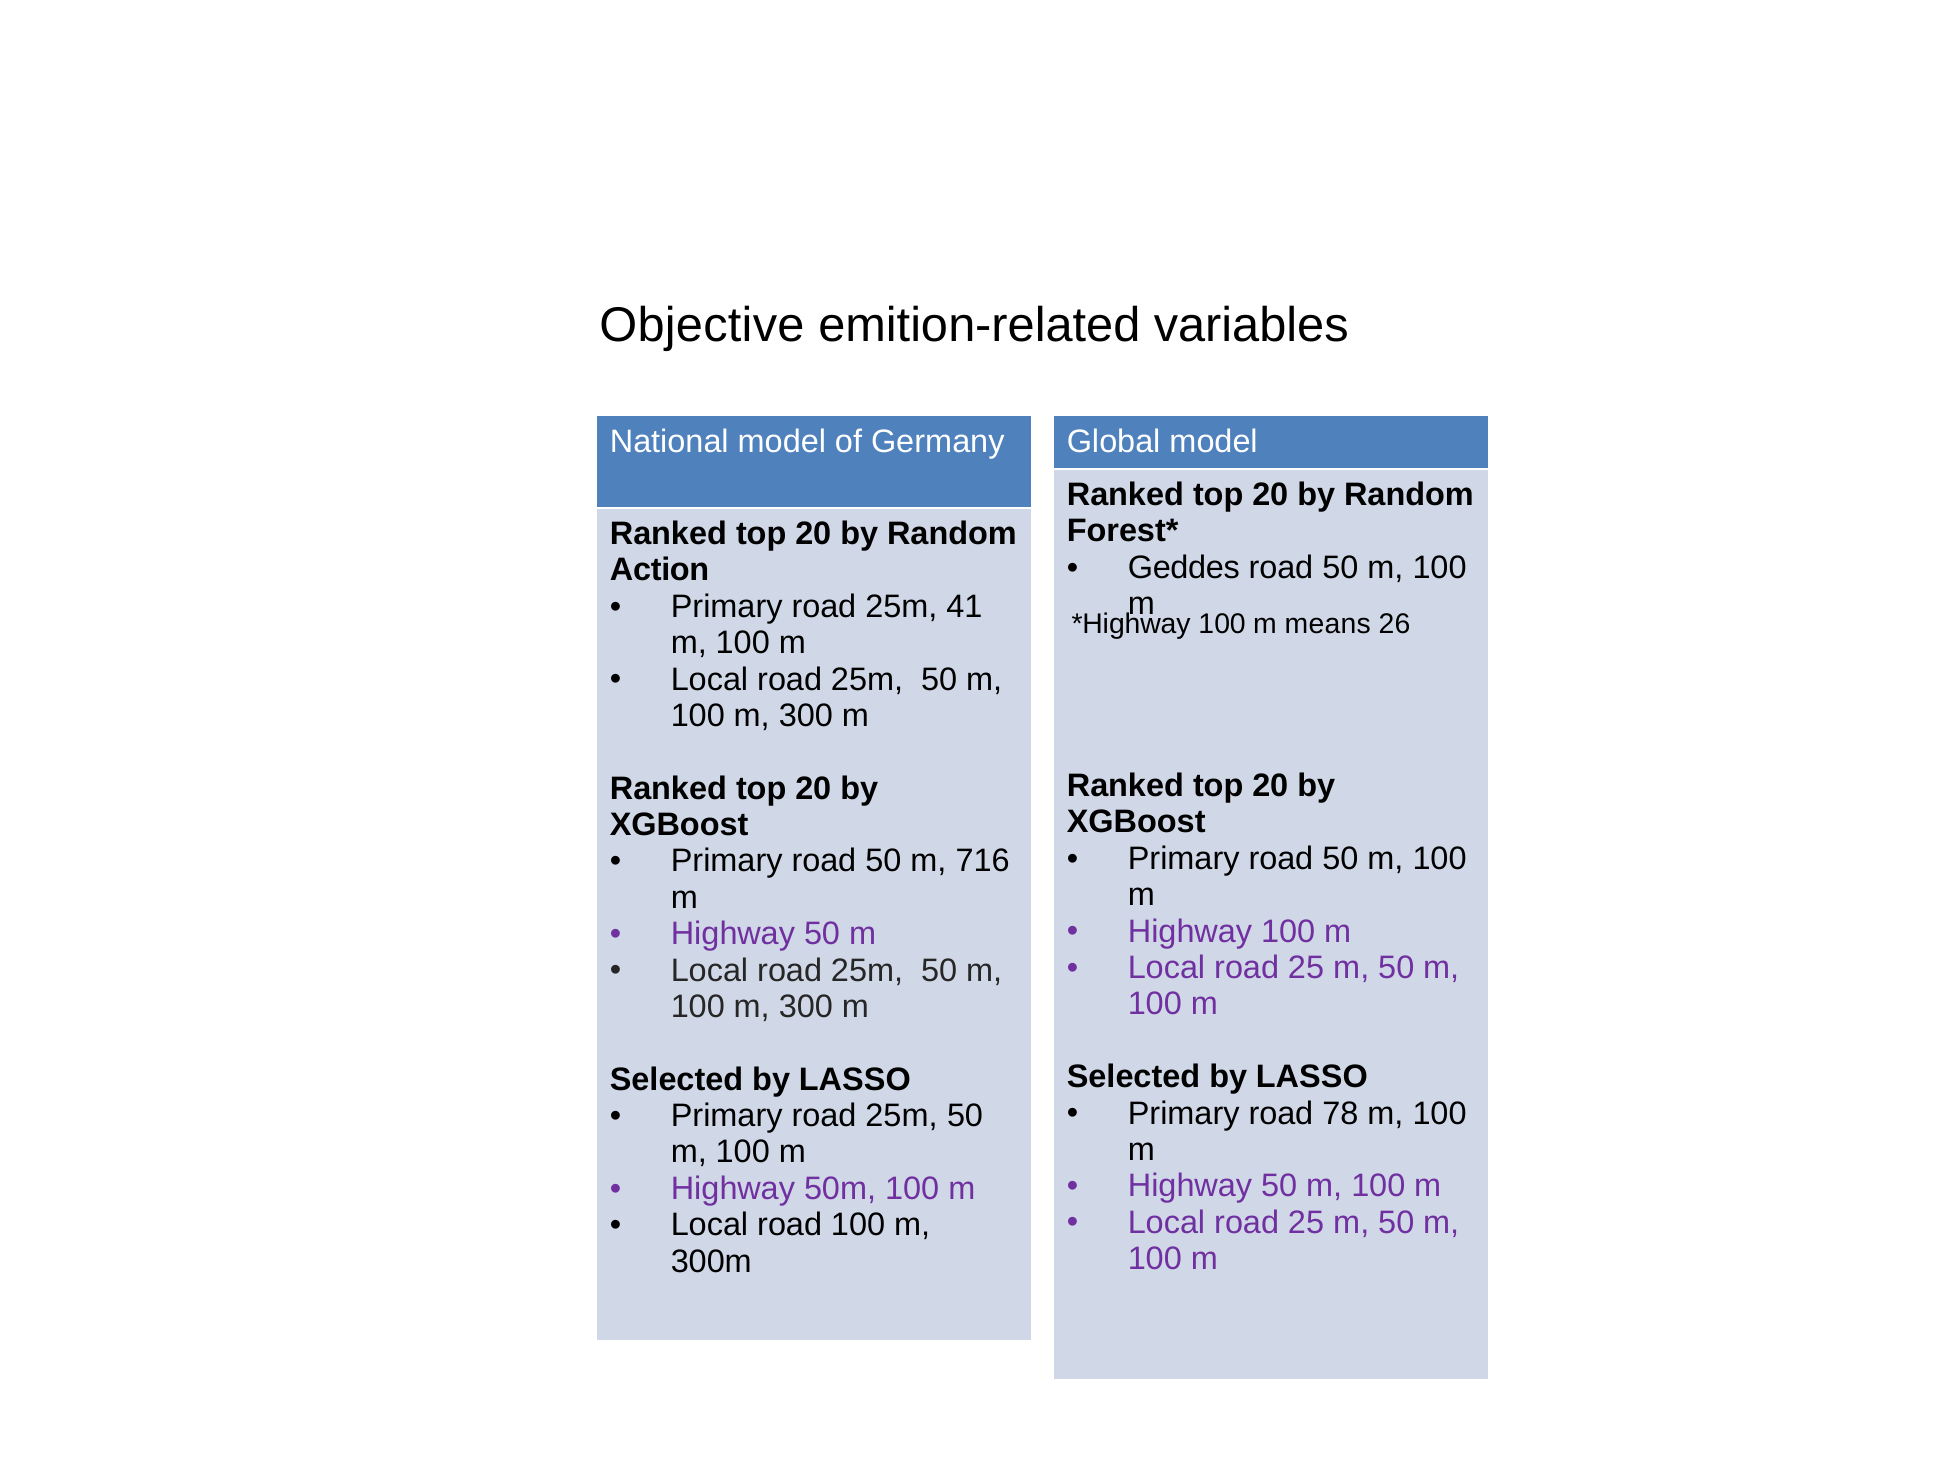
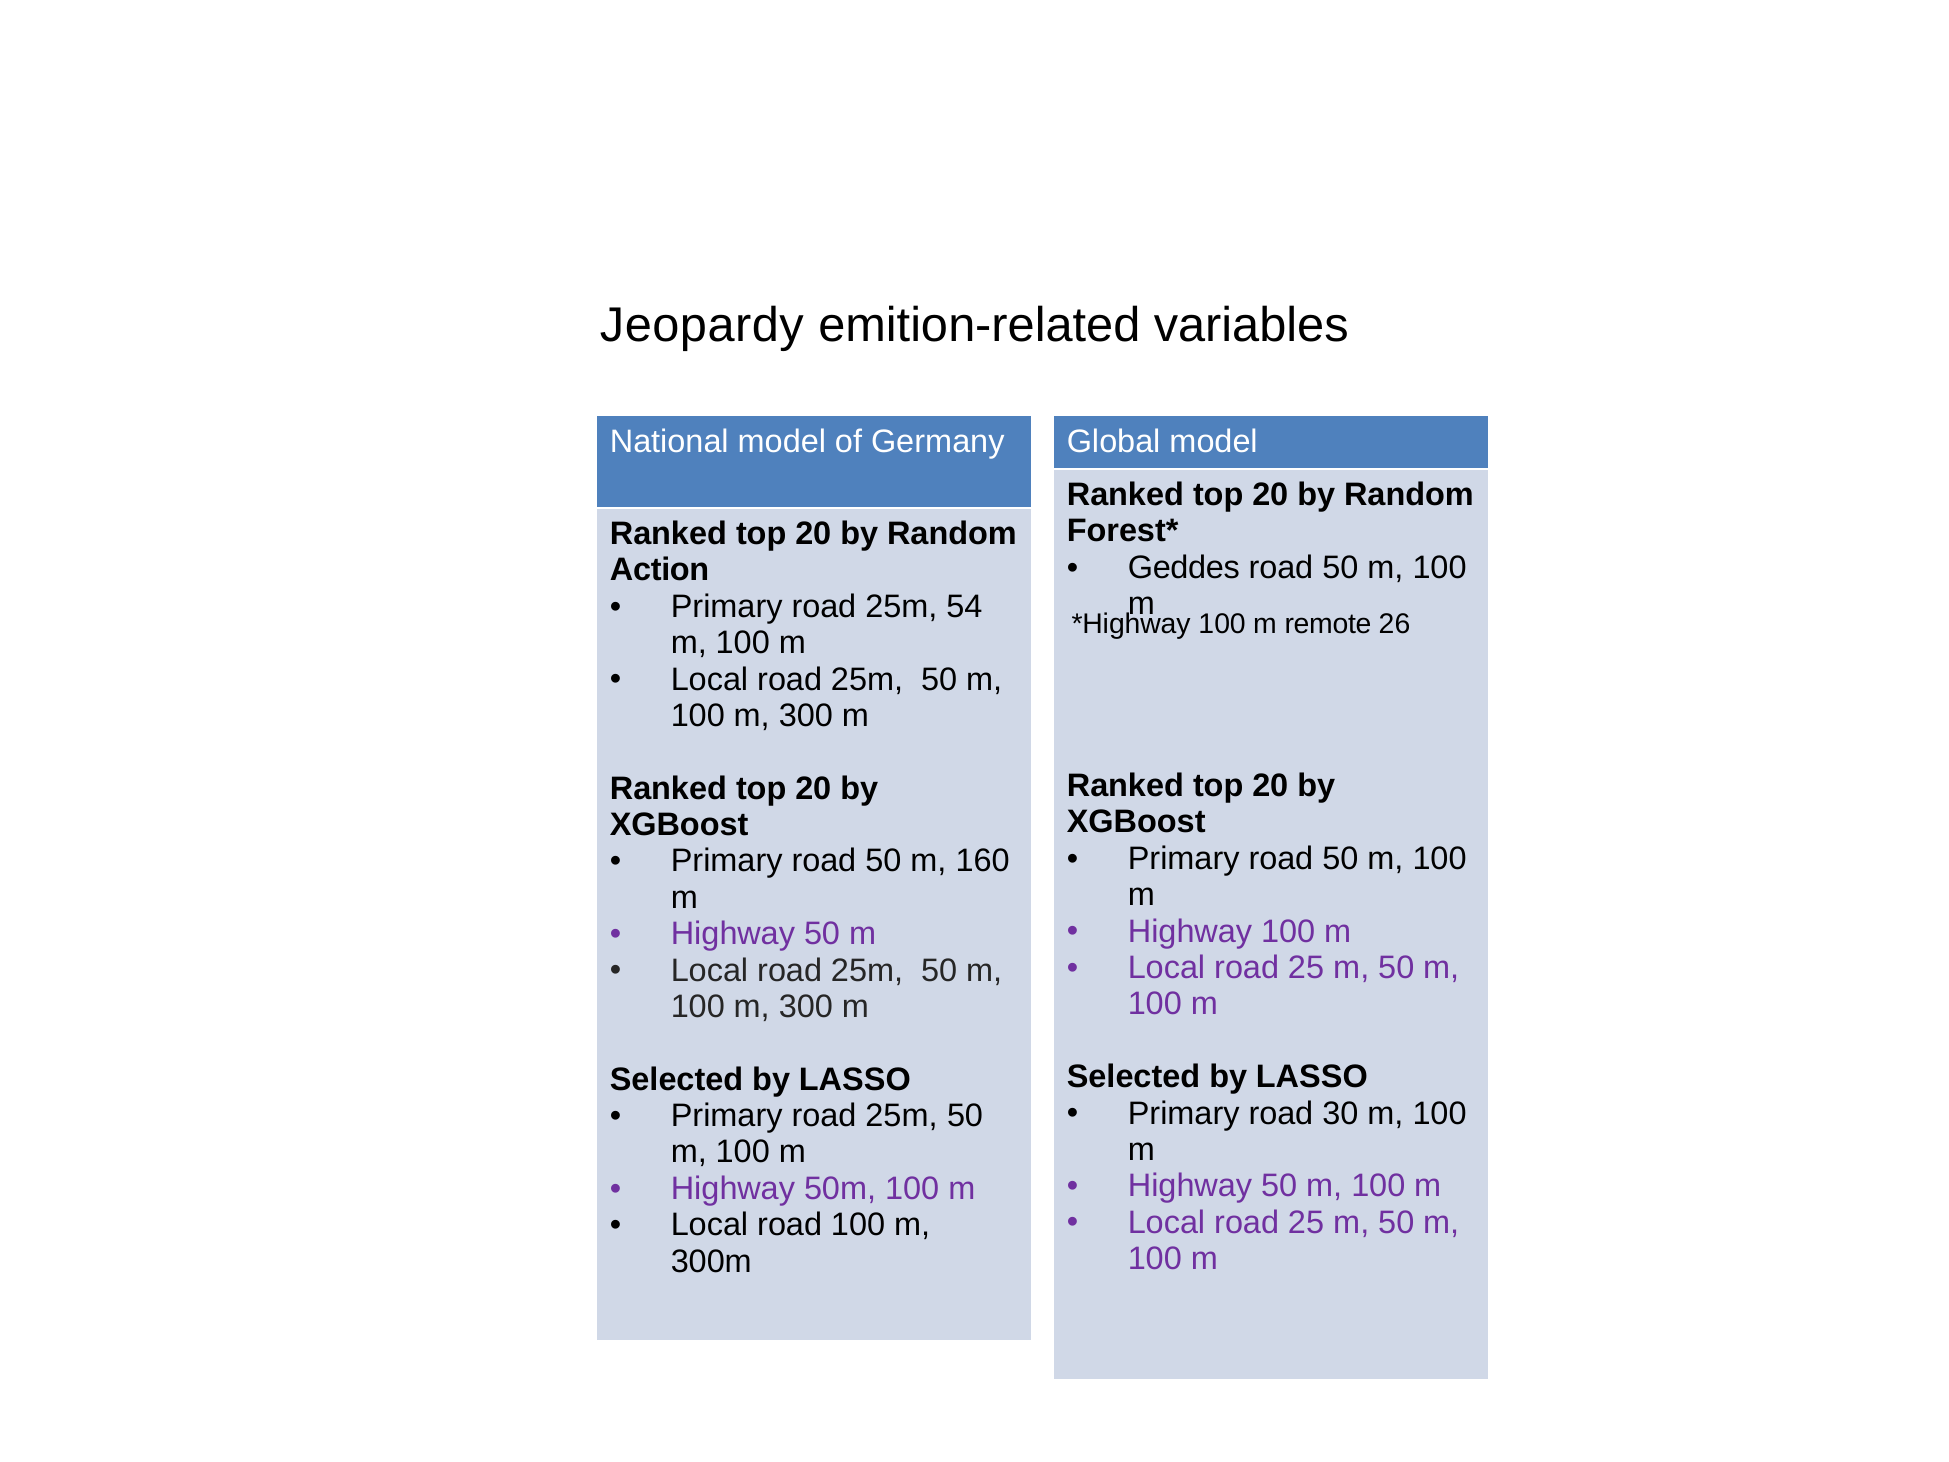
Objective: Objective -> Jeopardy
41: 41 -> 54
means: means -> remote
716: 716 -> 160
78: 78 -> 30
